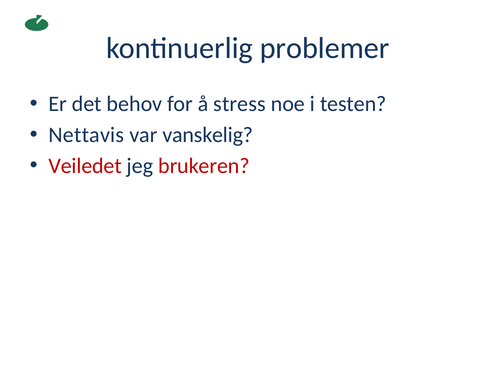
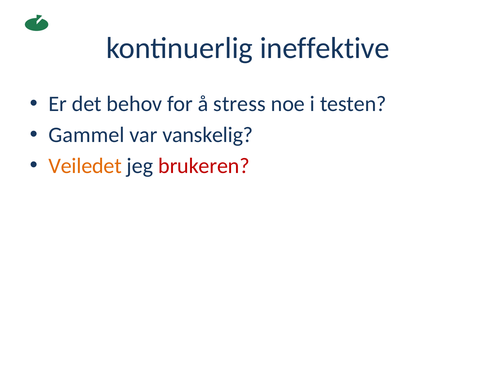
problemer: problemer -> ineffektive
Nettavis: Nettavis -> Gammel
Veiledet colour: red -> orange
